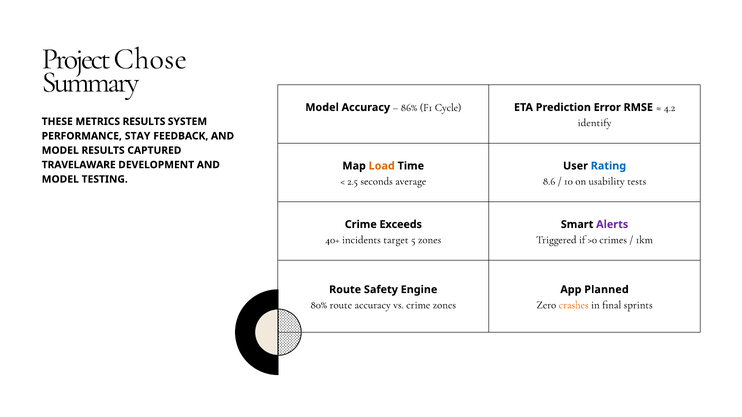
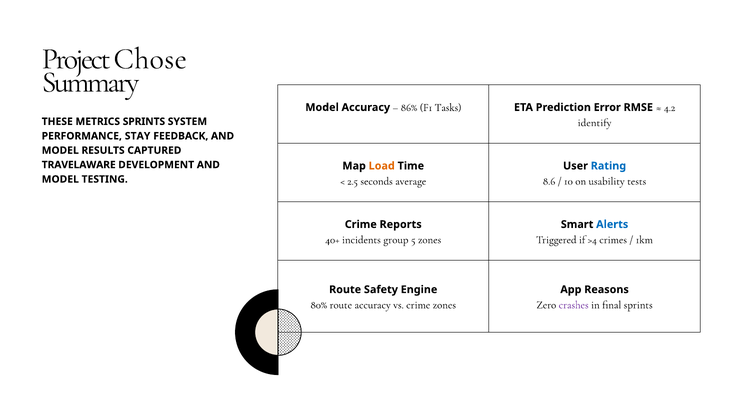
Cycle: Cycle -> Tasks
METRICS RESULTS: RESULTS -> SPRINTS
Exceeds: Exceeds -> Reports
Alerts colour: purple -> blue
target: target -> group
>0: >0 -> >4
Planned: Planned -> Reasons
crashes colour: orange -> purple
